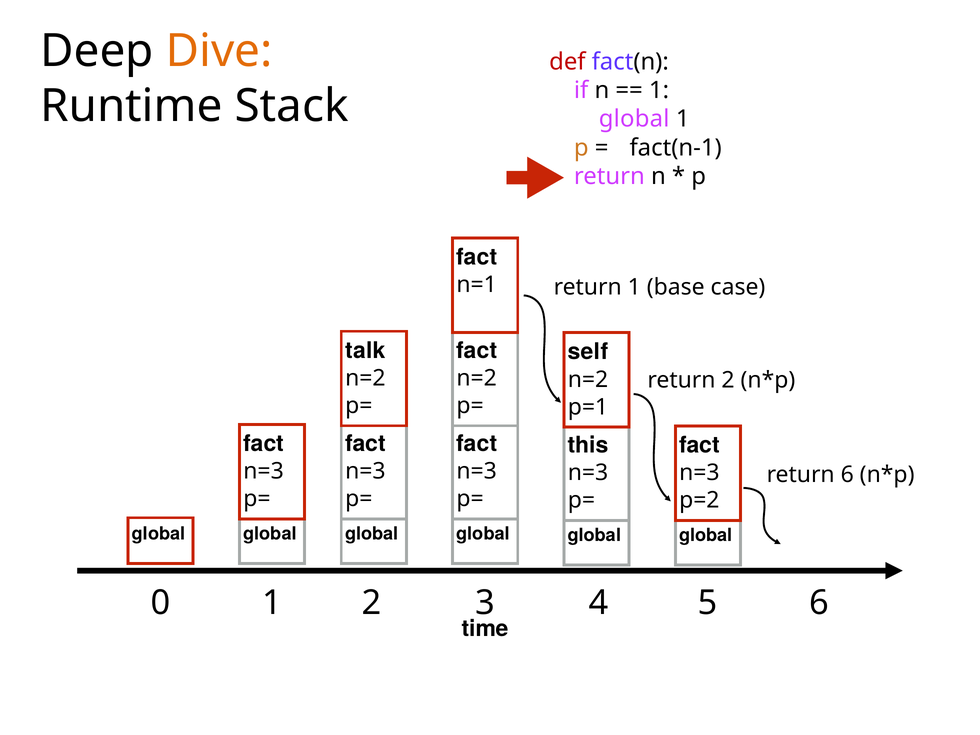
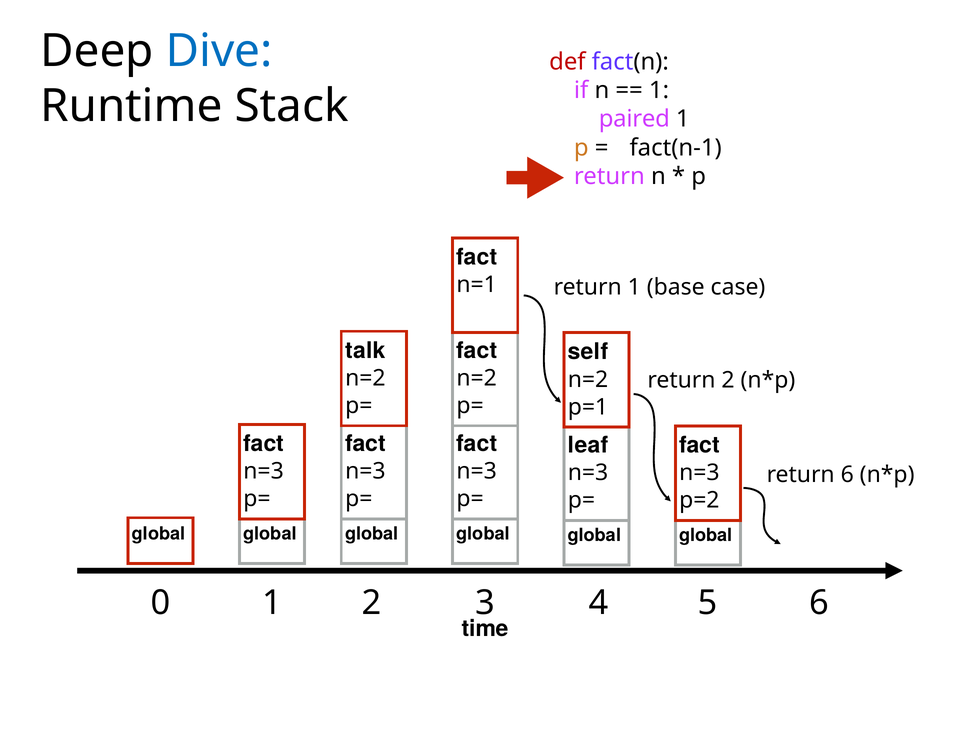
Dive colour: orange -> blue
global at (634, 119): global -> paired
this: this -> leaf
